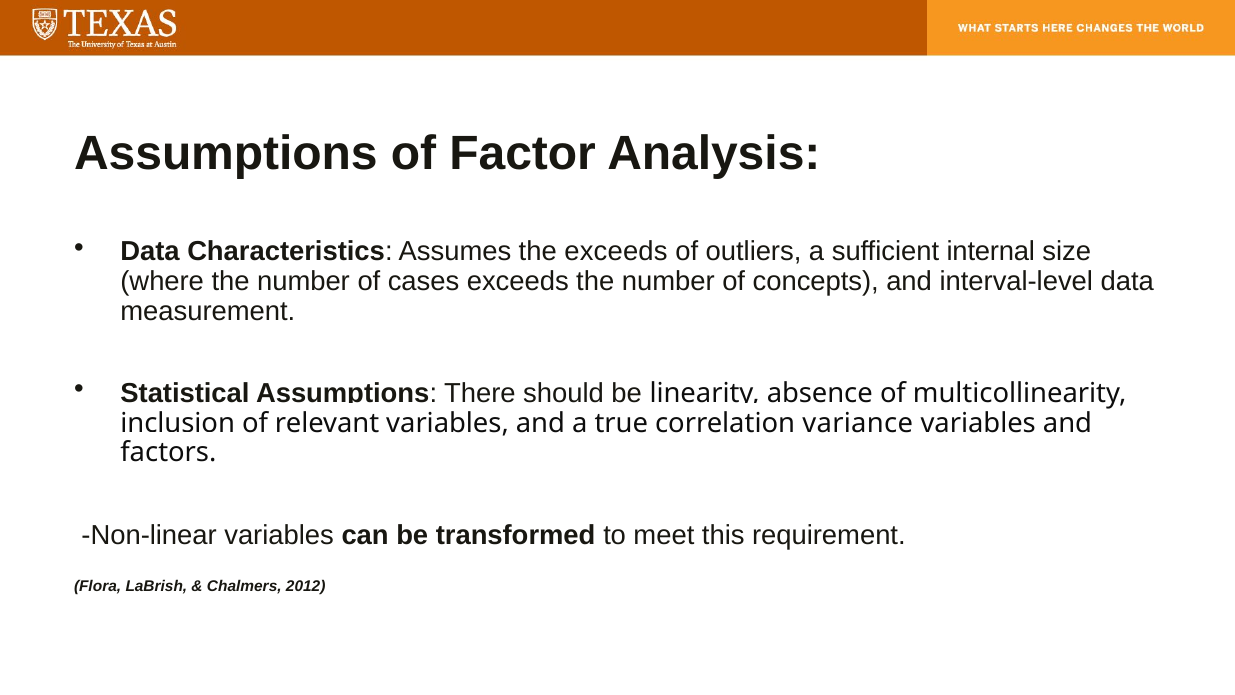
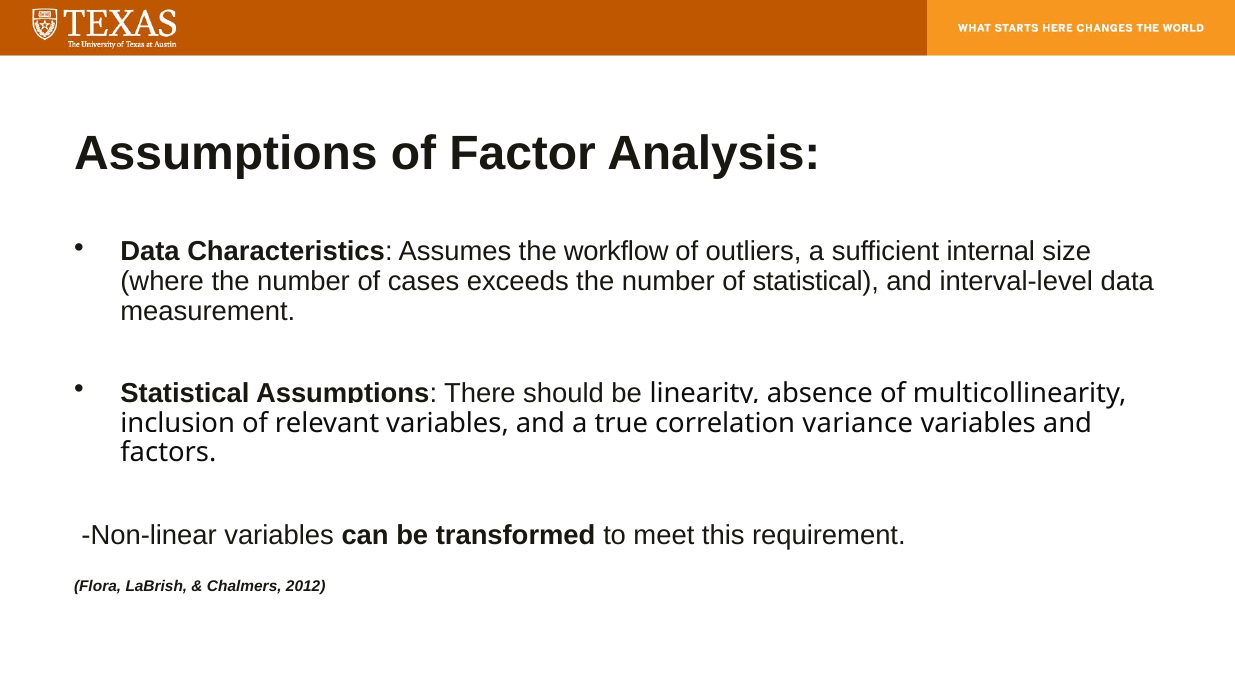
the exceeds: exceeds -> workflow
of concepts: concepts -> statistical
